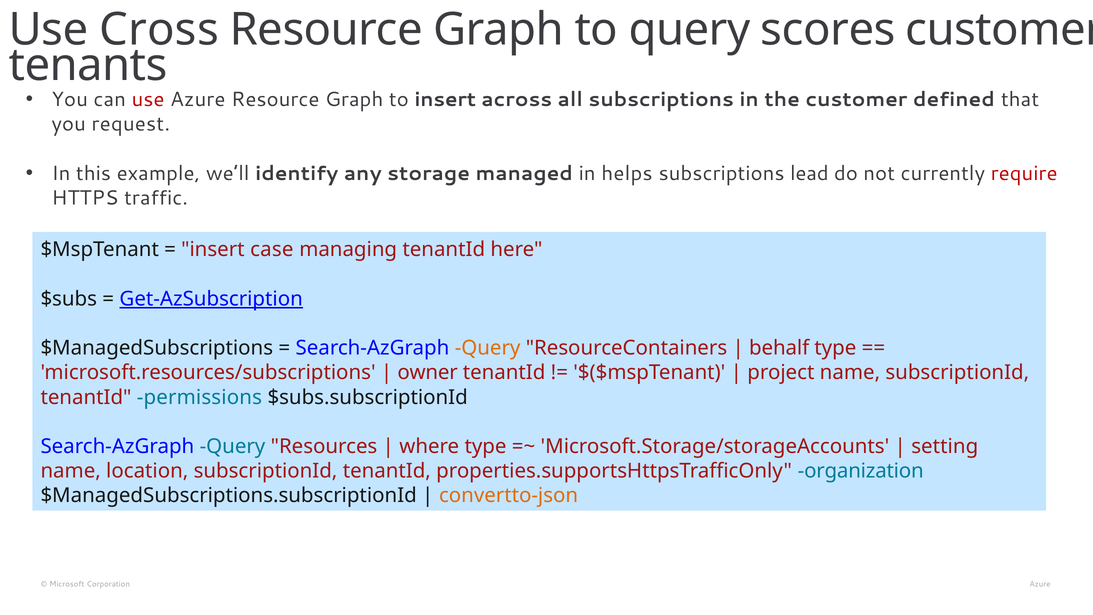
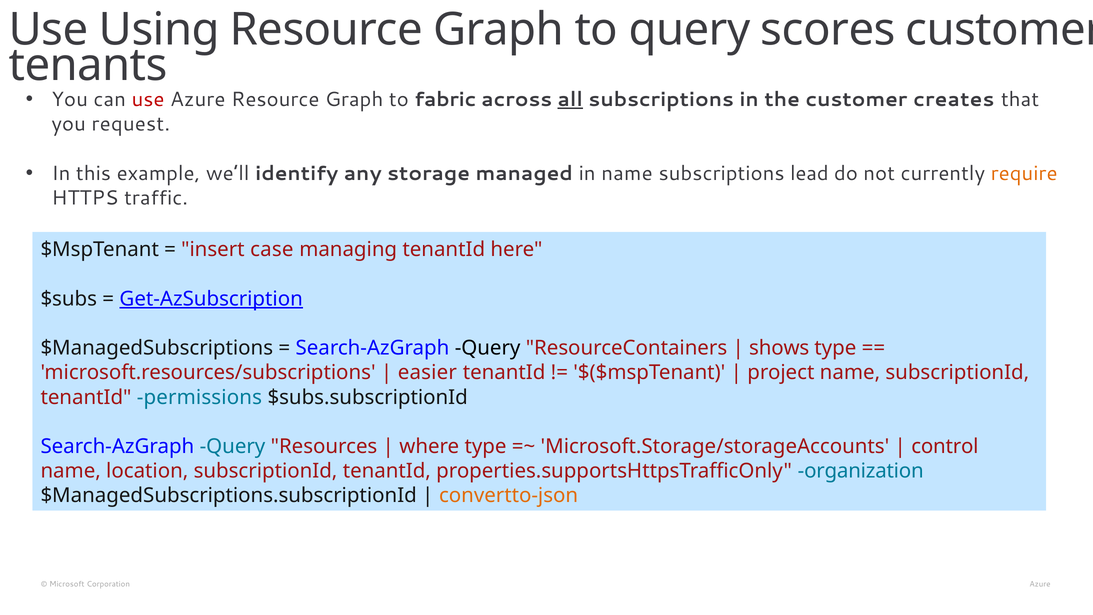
Cross: Cross -> Using
to insert: insert -> fabric
all underline: none -> present
defined: defined -> creates
in helps: helps -> name
require colour: red -> orange
Query at (488, 348) colour: orange -> black
behalf: behalf -> shows
owner: owner -> easier
setting: setting -> control
